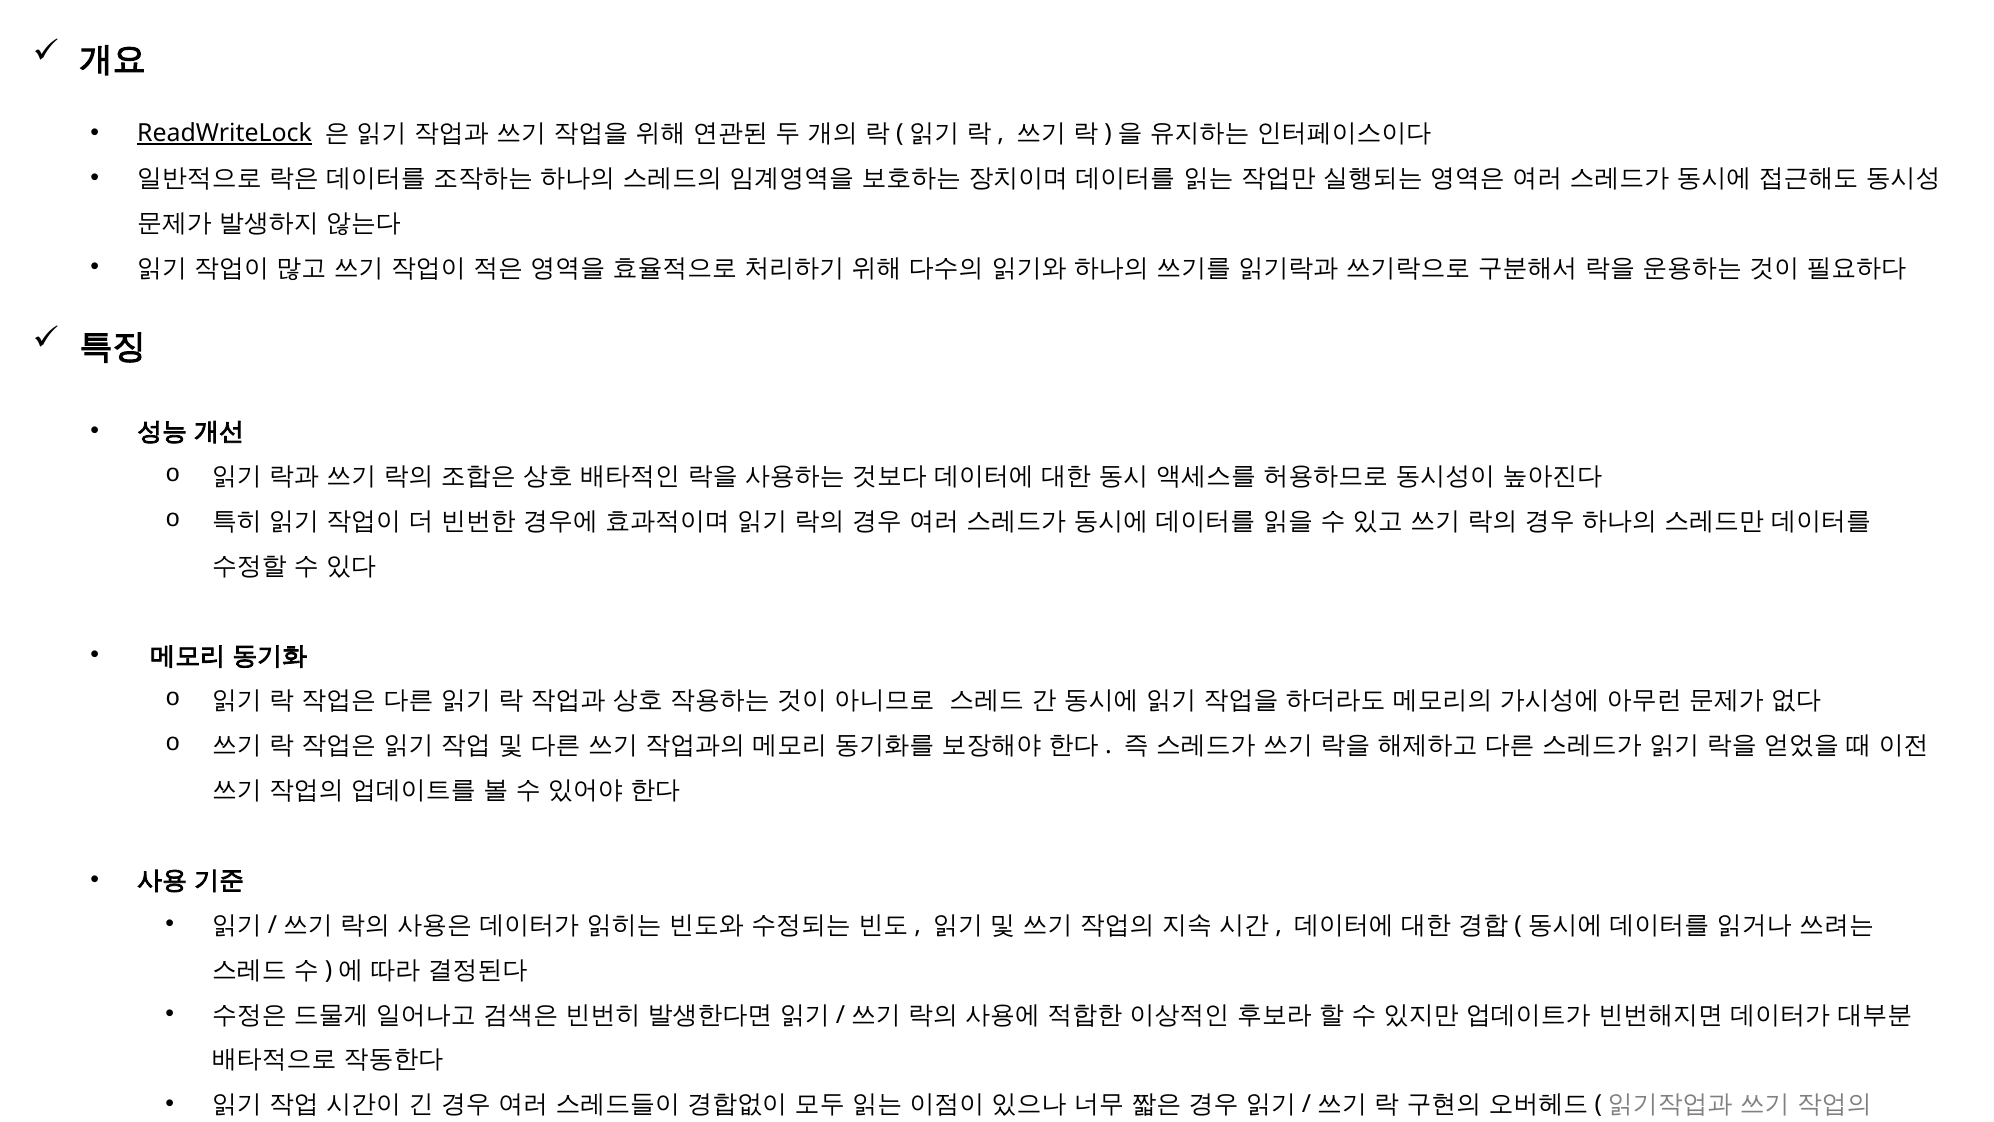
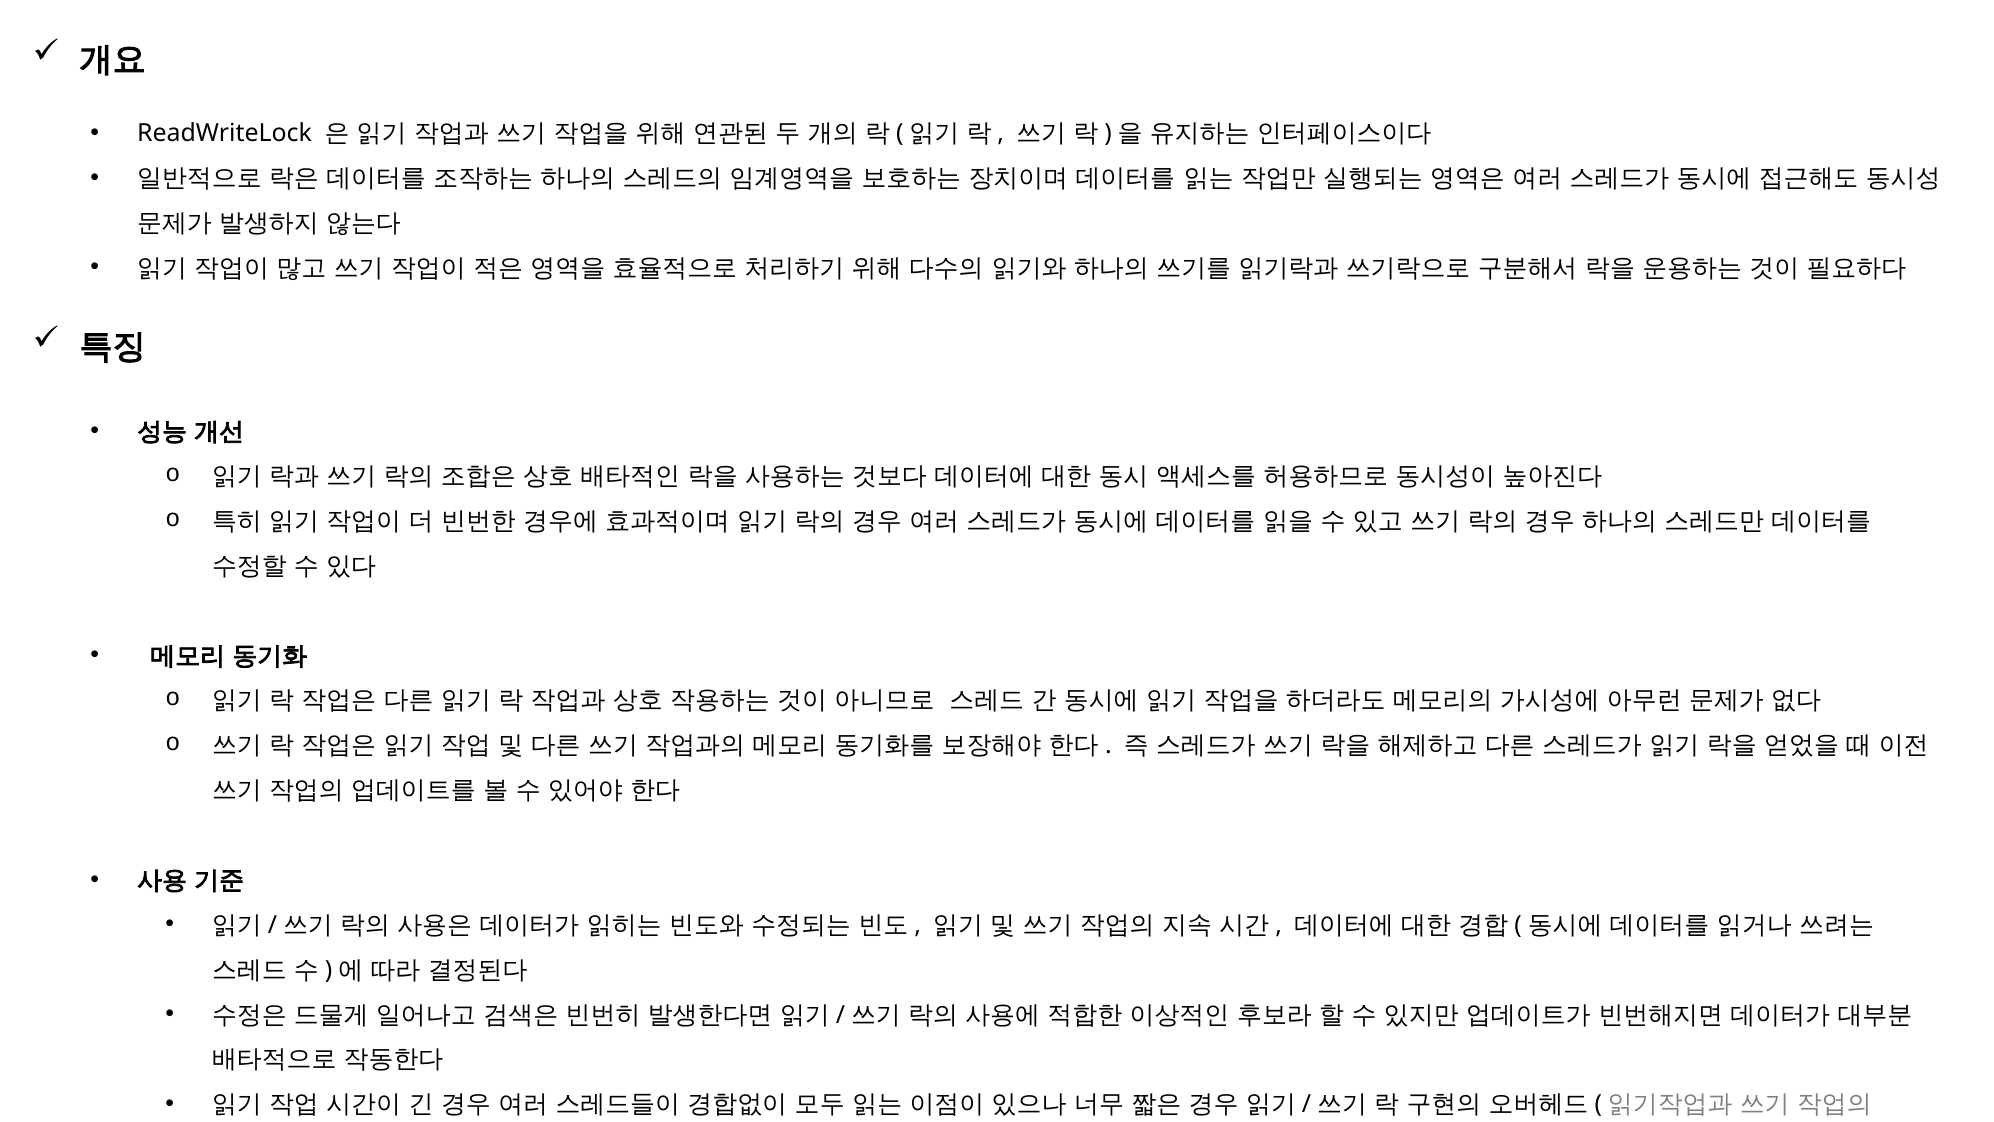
ReadWriteLock underline: present -> none
